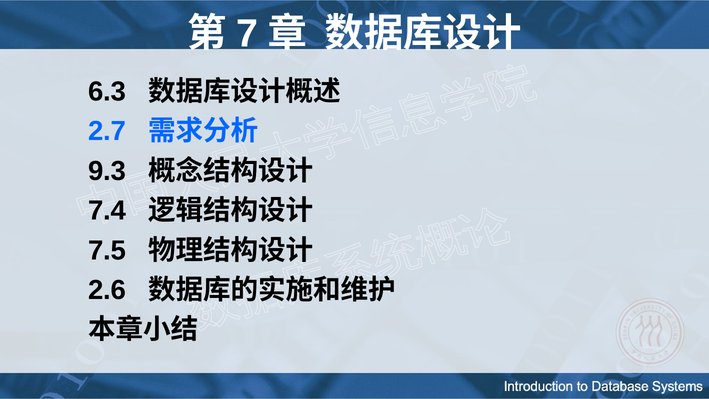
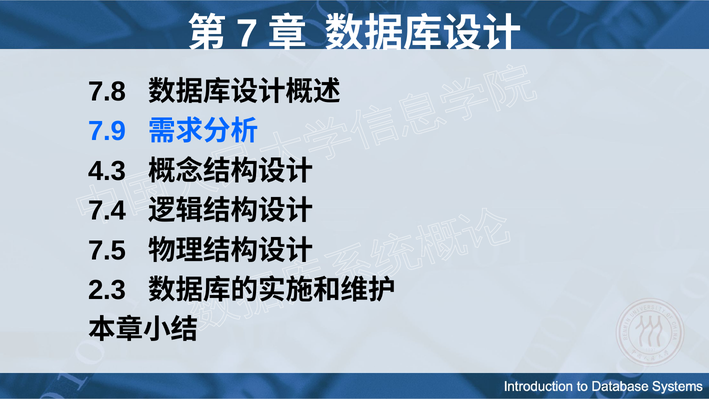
6.3: 6.3 -> 7.8
2.7: 2.7 -> 7.9
9.3: 9.3 -> 4.3
2.6: 2.6 -> 2.3
